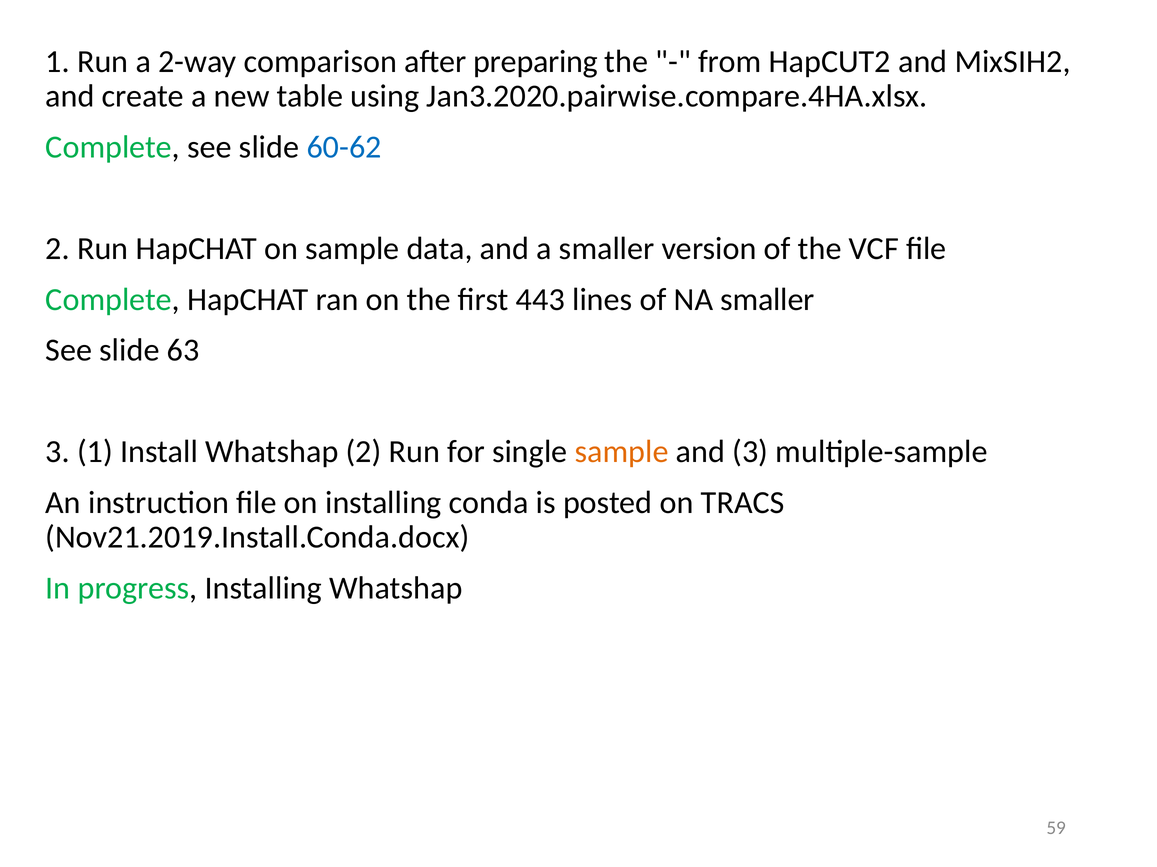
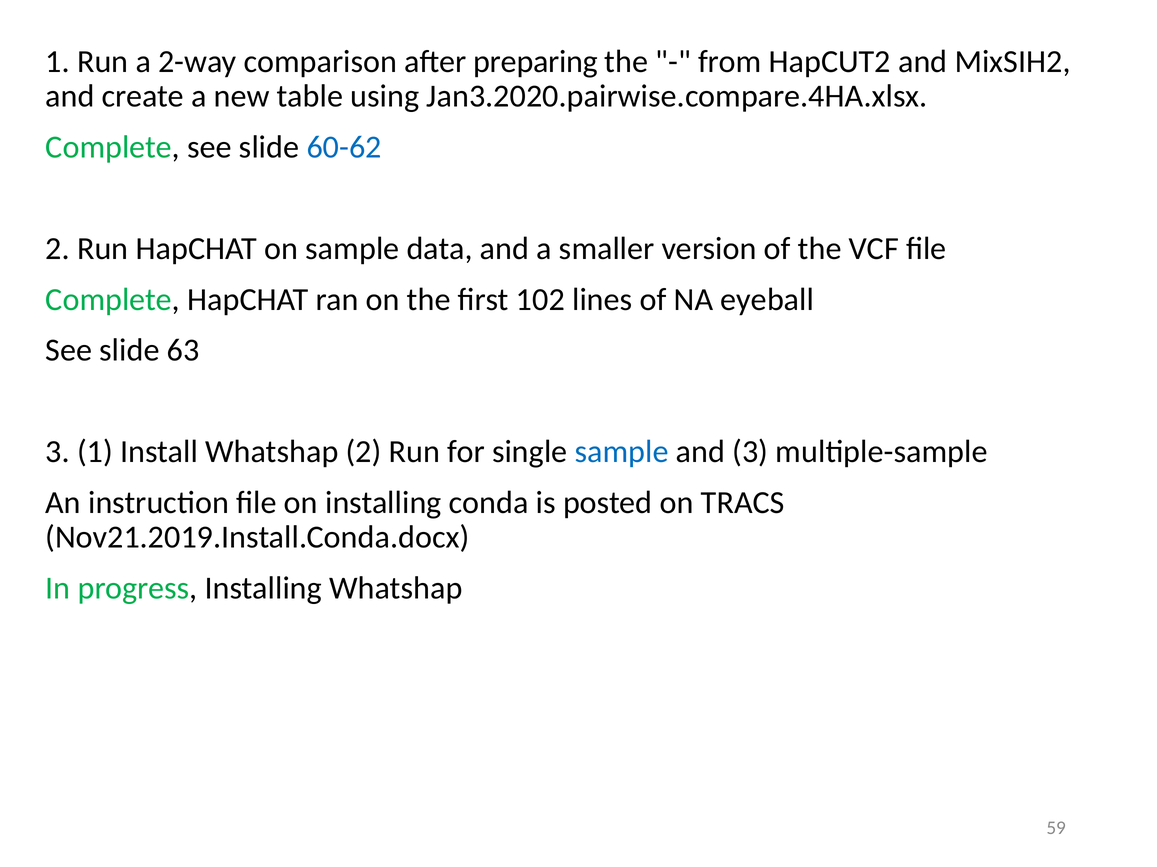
443: 443 -> 102
NA smaller: smaller -> eyeball
sample at (622, 452) colour: orange -> blue
